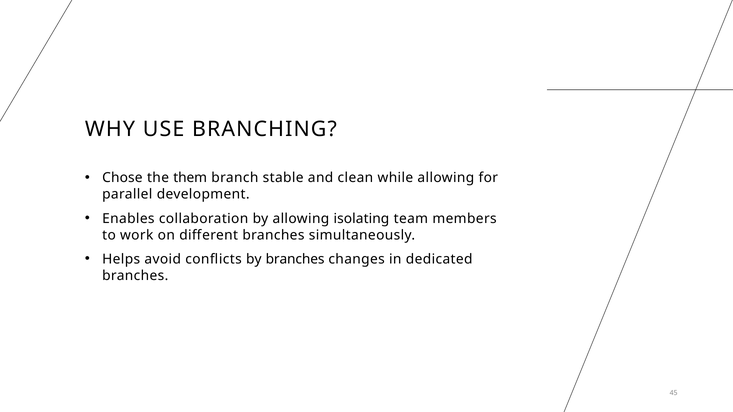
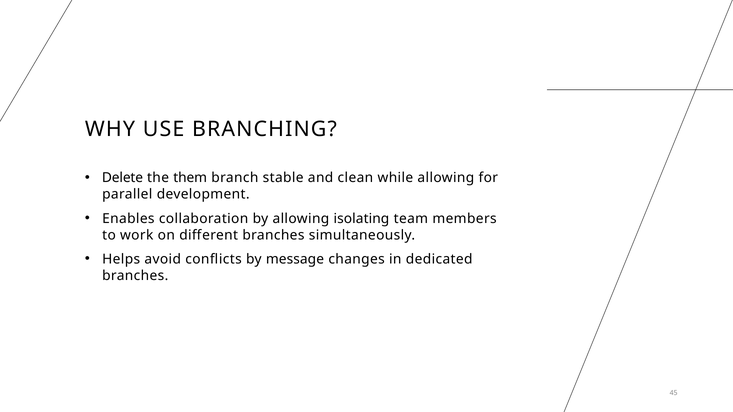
Chose: Chose -> Delete
by branches: branches -> message
